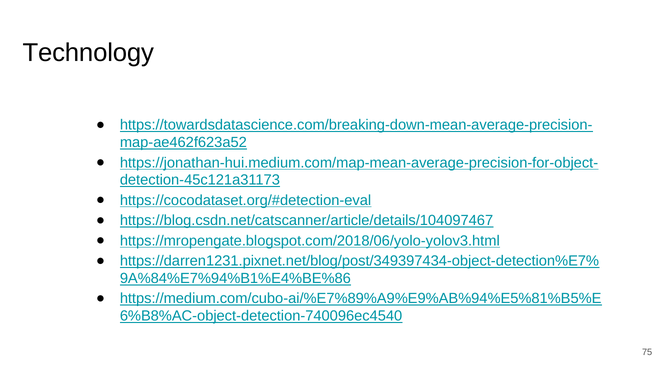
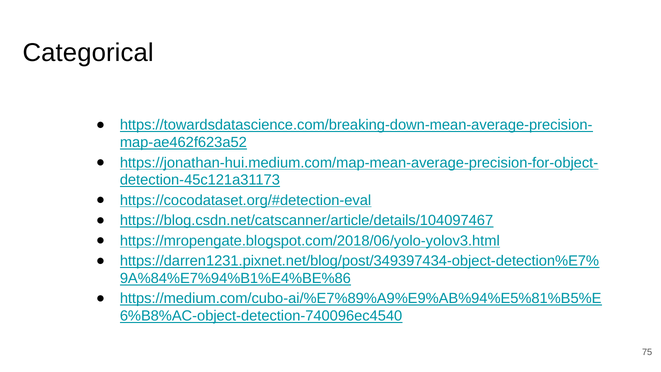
Technology: Technology -> Categorical
